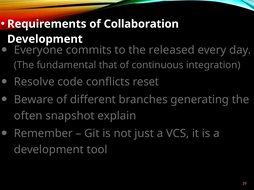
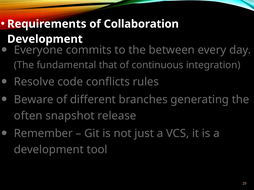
released: released -> between
reset: reset -> rules
explain: explain -> release
